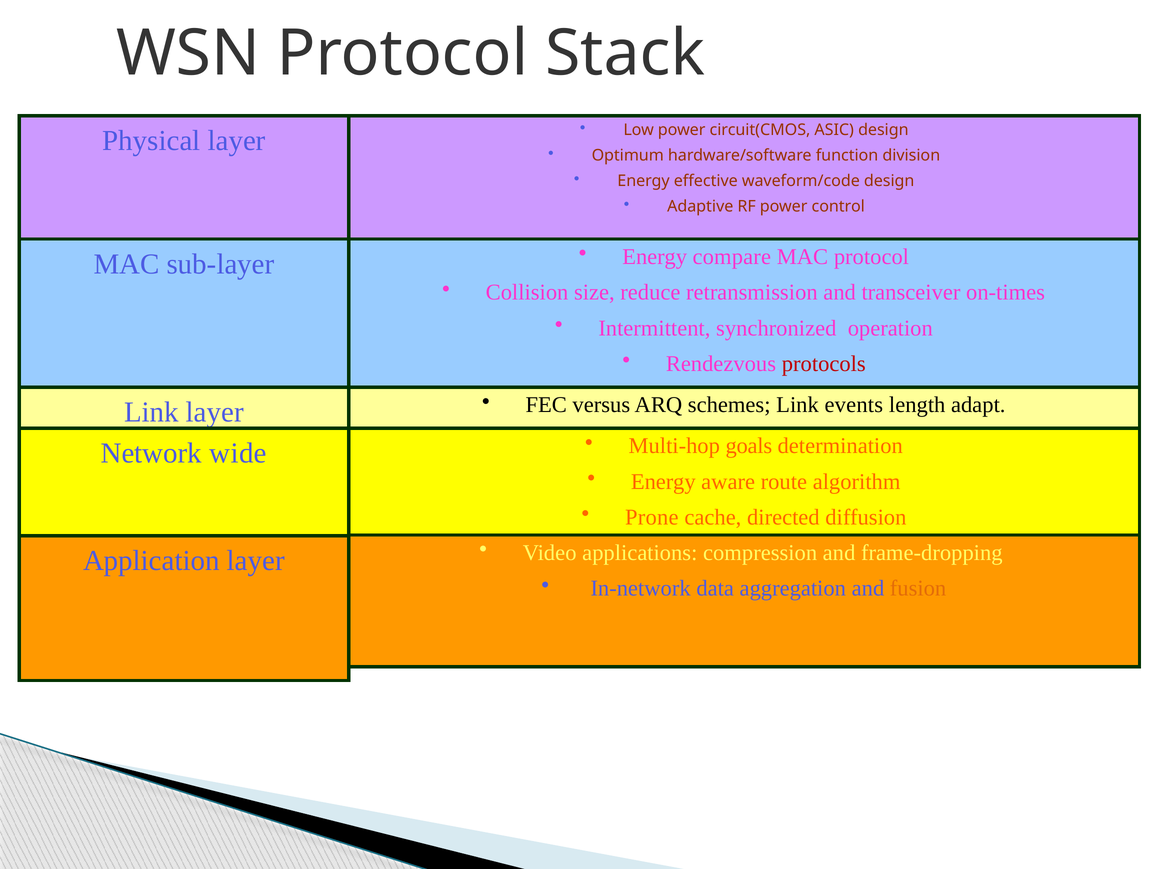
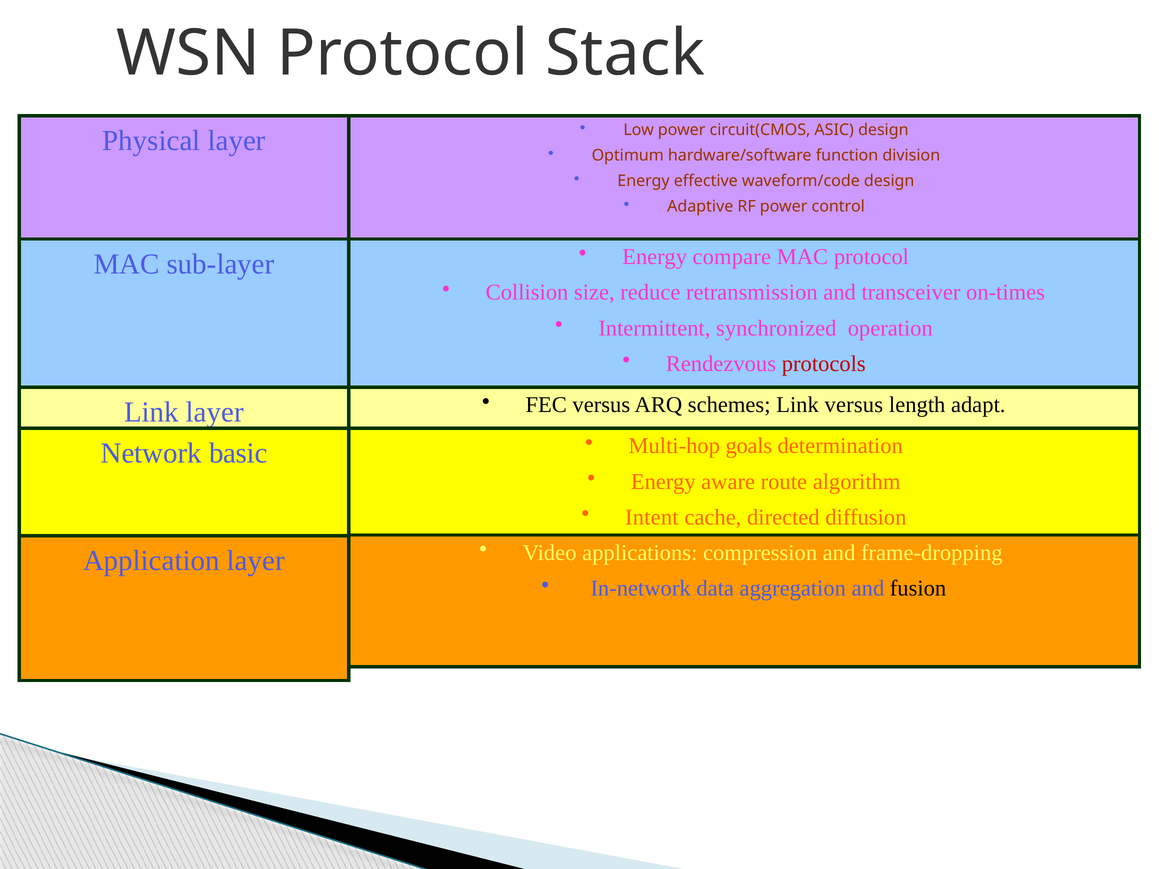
Link events: events -> versus
wide: wide -> basic
Prone: Prone -> Intent
fusion colour: orange -> black
